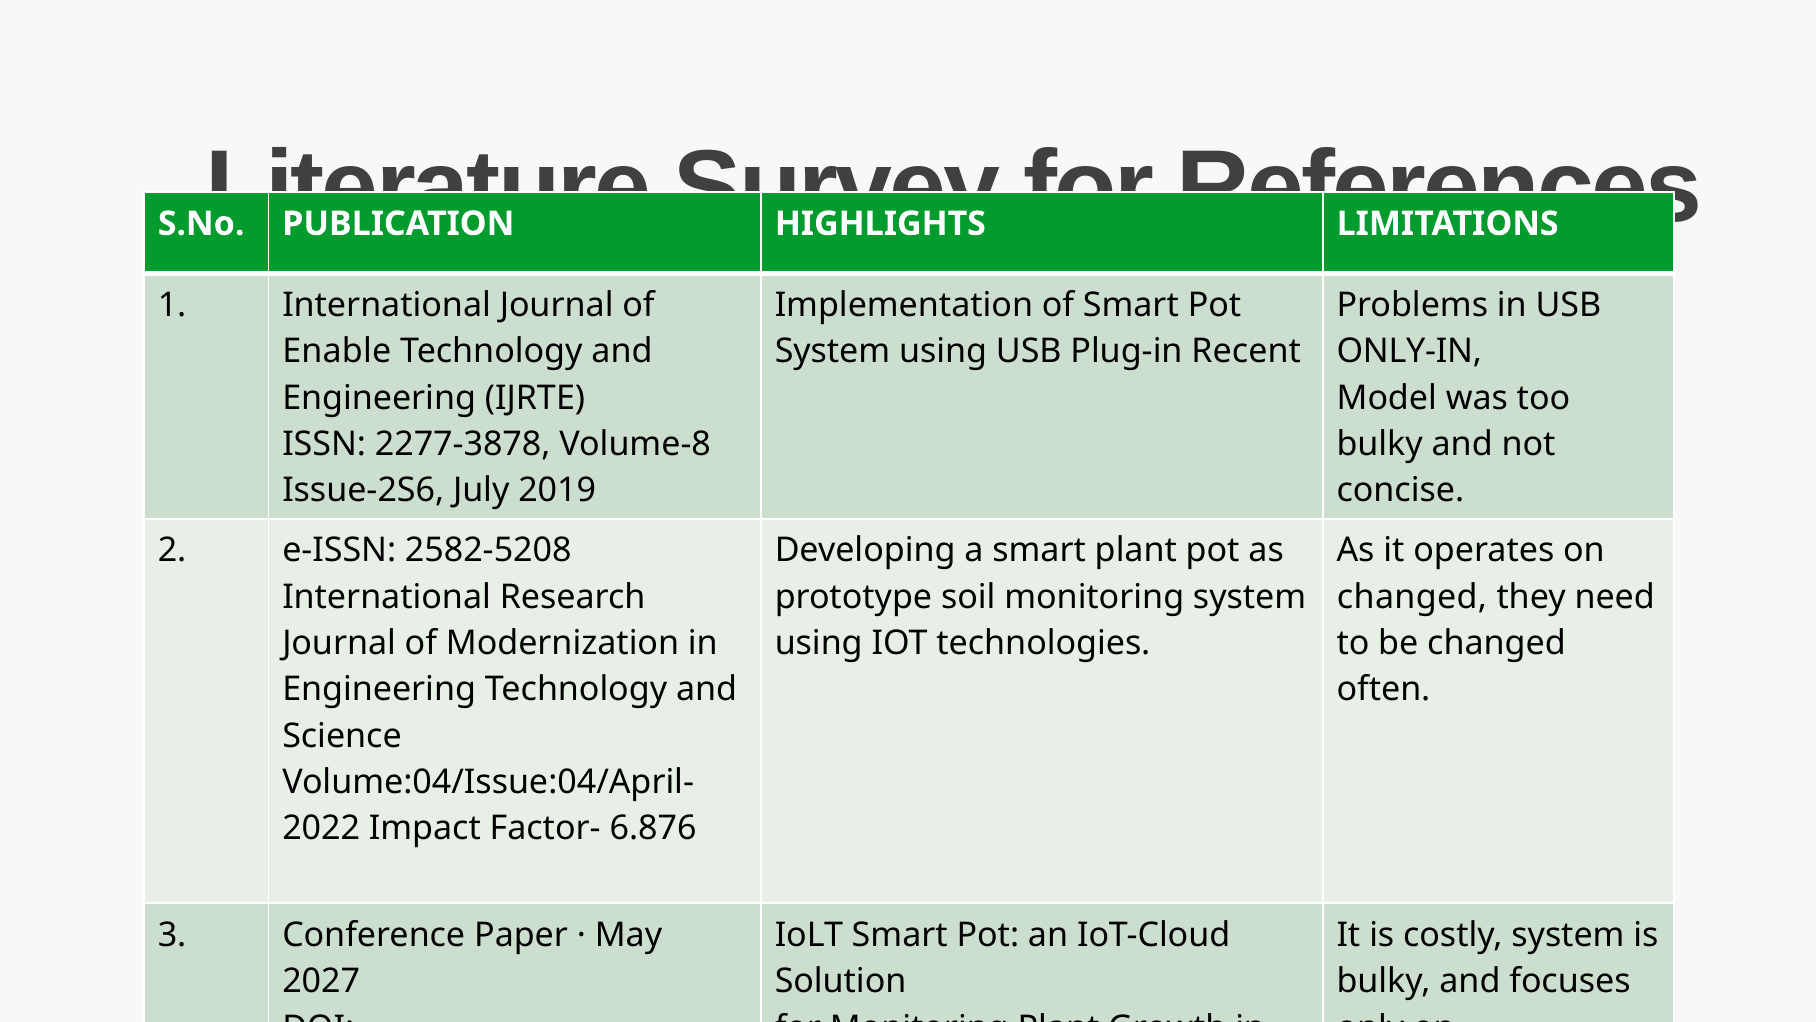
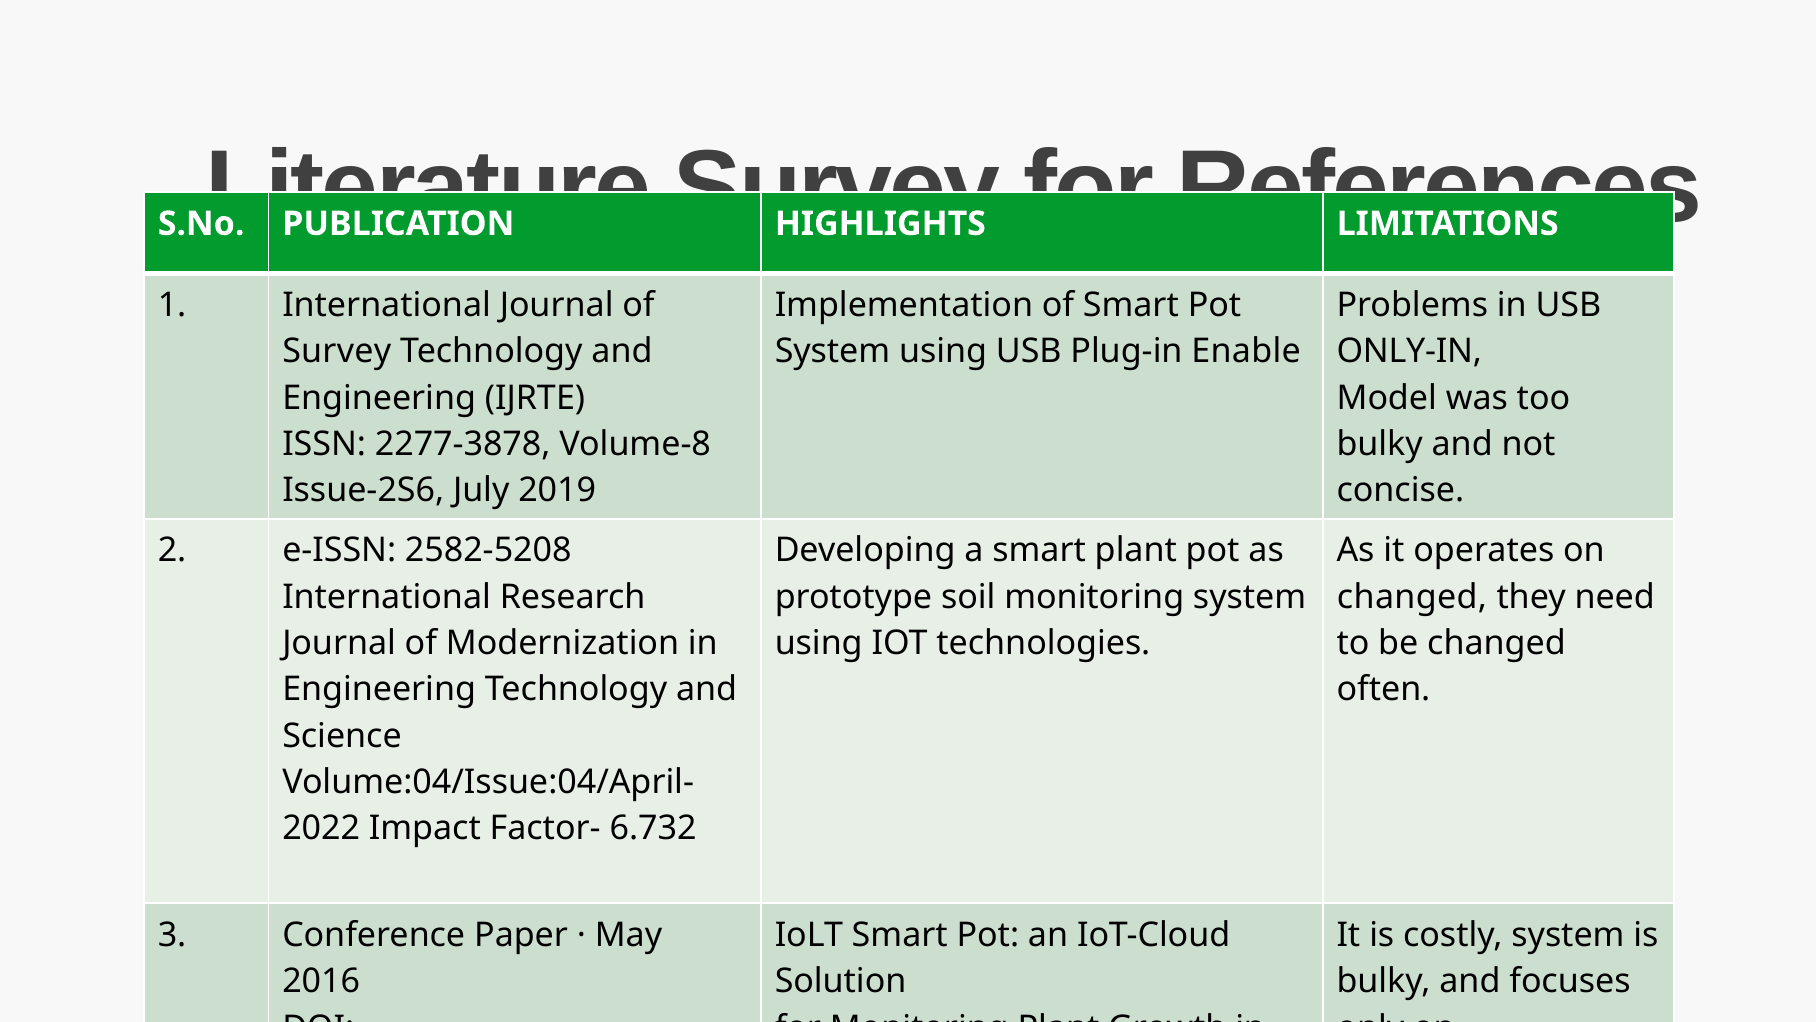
Enable at (337, 351): Enable -> Survey
Recent: Recent -> Enable
6.876: 6.876 -> 6.732
2027: 2027 -> 2016
